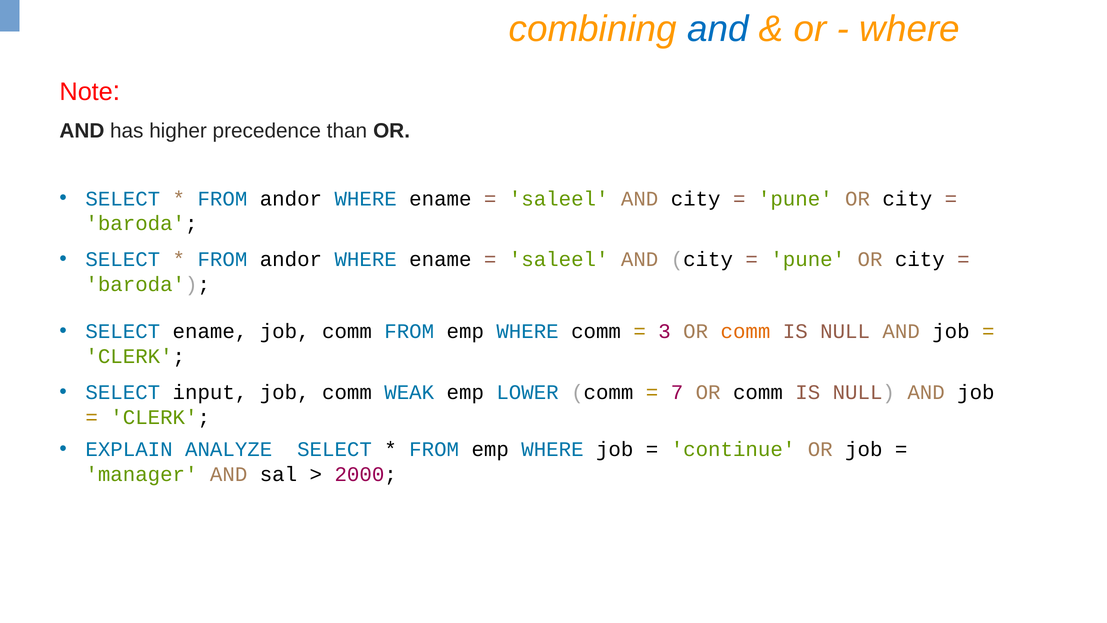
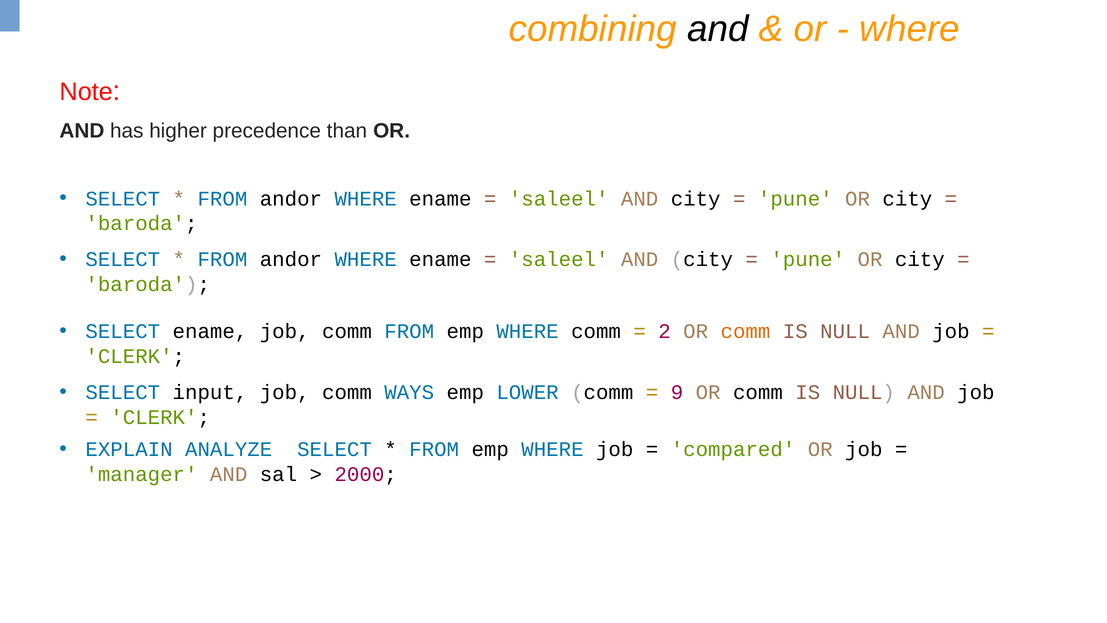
and at (718, 29) colour: blue -> black
3: 3 -> 2
WEAK: WEAK -> WAYS
7: 7 -> 9
continue: continue -> compared
